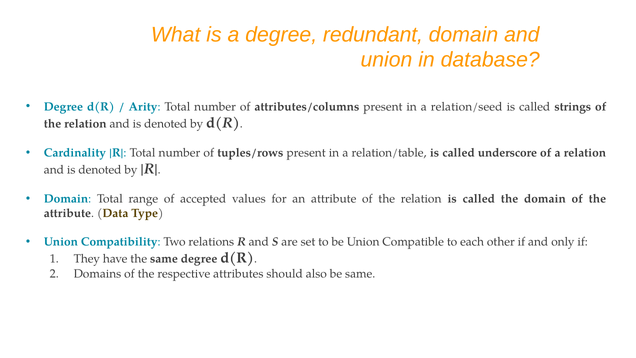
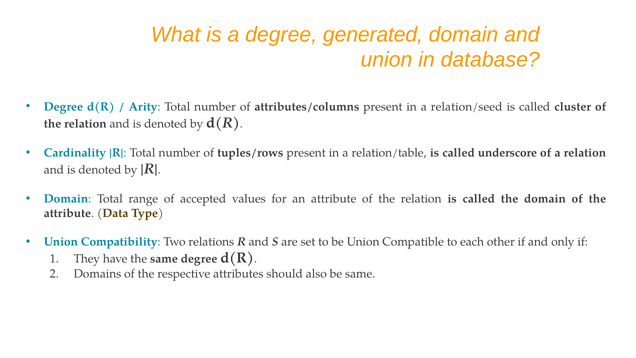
redundant: redundant -> generated
strings: strings -> cluster
